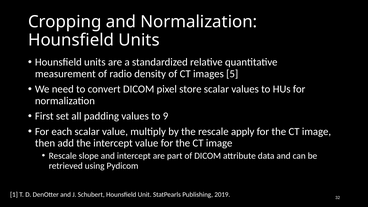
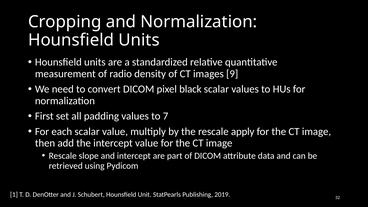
5: 5 -> 9
store: store -> black
9: 9 -> 7
